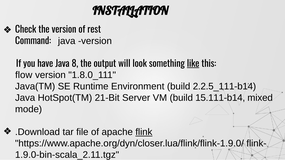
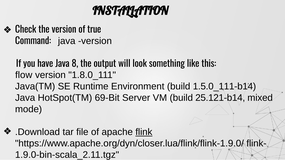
rest: rest -> true
like underline: present -> none
2.2.5_111-b14: 2.2.5_111-b14 -> 1.5.0_111-b14
21-Bit: 21-Bit -> 69-Bit
15.111-b14: 15.111-b14 -> 25.121-b14
